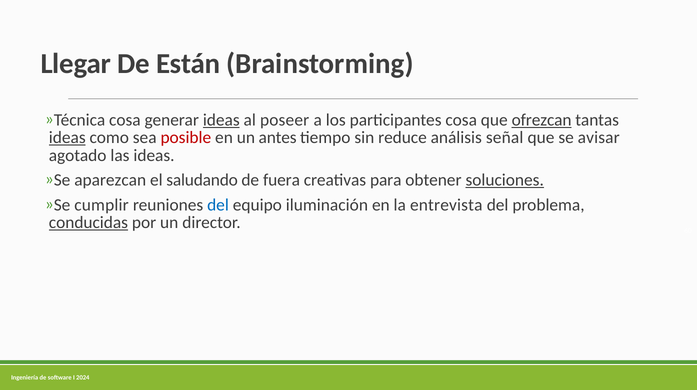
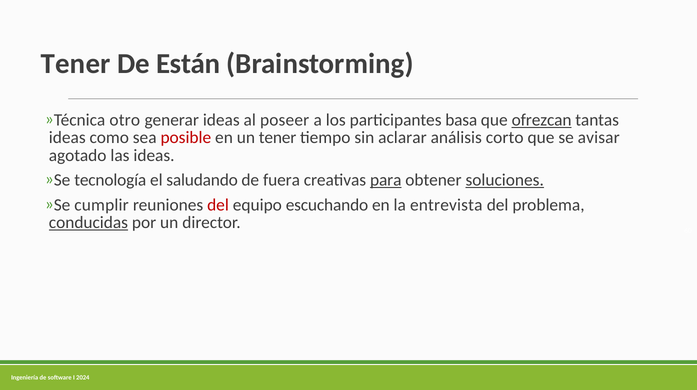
Llegar at (76, 64): Llegar -> Tener
cosa at (125, 120): cosa -> otro
ideas at (221, 120) underline: present -> none
participantes cosa: cosa -> basa
ideas at (67, 138) underline: present -> none
un antes: antes -> tener
reduce: reduce -> aclarar
señal: señal -> corto
aparezcan: aparezcan -> tecnología
para underline: none -> present
del at (218, 205) colour: blue -> red
iluminación: iluminación -> escuchando
